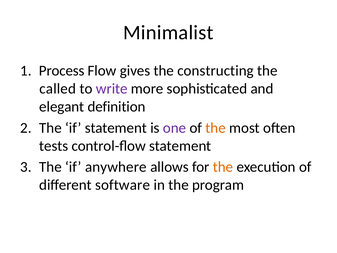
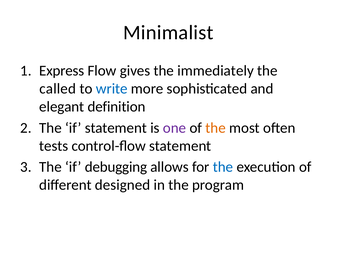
Process: Process -> Express
constructing: constructing -> immediately
write colour: purple -> blue
anywhere: anywhere -> debugging
the at (223, 167) colour: orange -> blue
software: software -> designed
